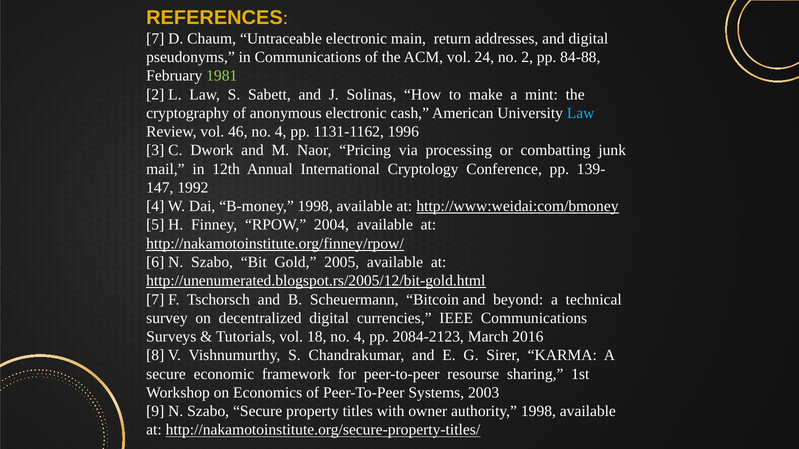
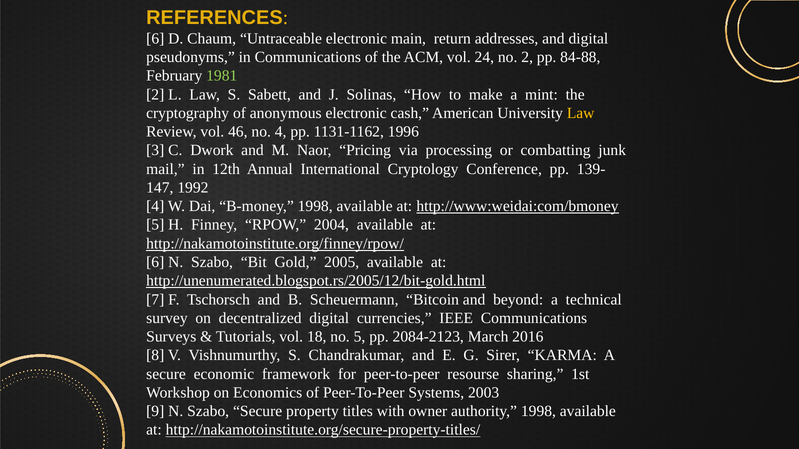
7 at (155, 39): 7 -> 6
Law at (581, 113) colour: light blue -> yellow
18 no 4: 4 -> 5
